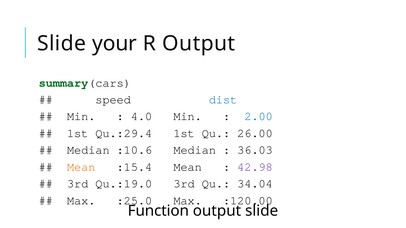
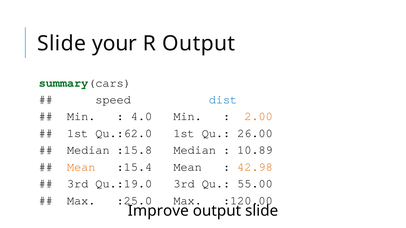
2.00 colour: blue -> orange
Qu.:29.4: Qu.:29.4 -> Qu.:62.0
:10.6: :10.6 -> :15.8
36.03: 36.03 -> 10.89
42.98 colour: purple -> orange
34.04: 34.04 -> 55.00
Function: Function -> Improve
